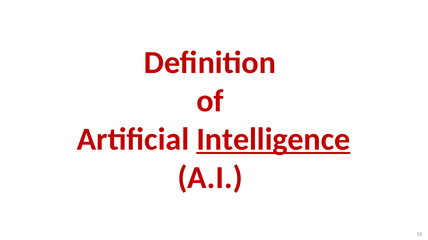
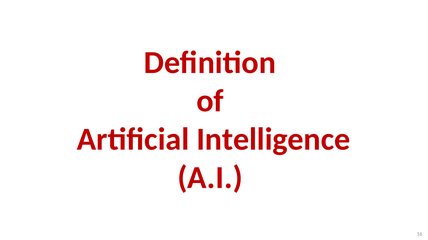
Intelligence underline: present -> none
